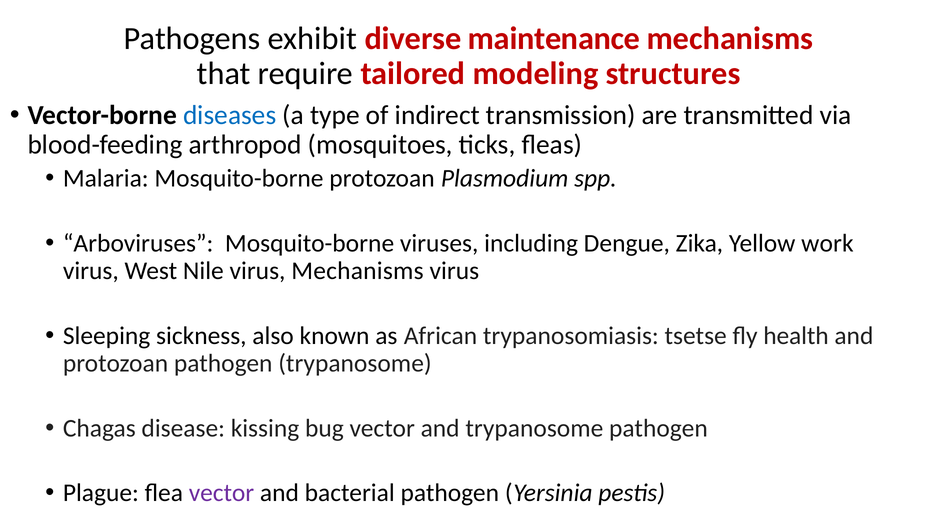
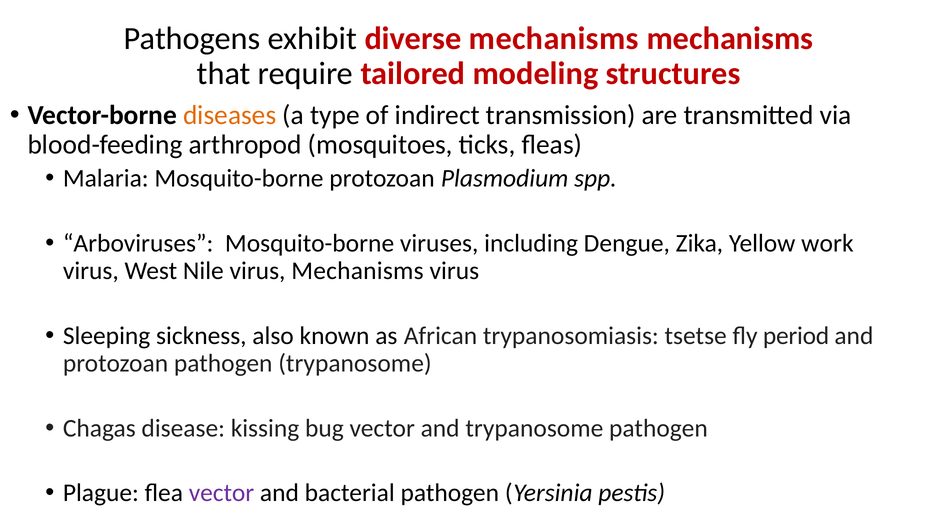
diverse maintenance: maintenance -> mechanisms
diseases colour: blue -> orange
health: health -> period
